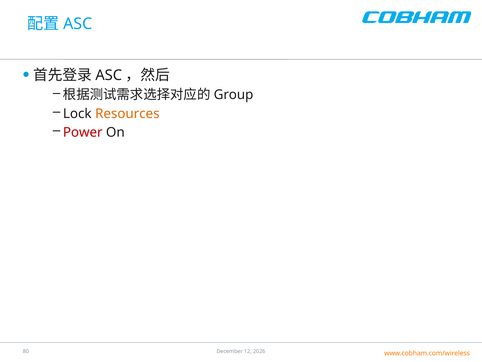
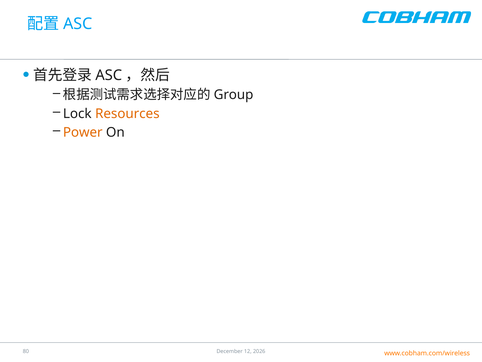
Power colour: red -> orange
